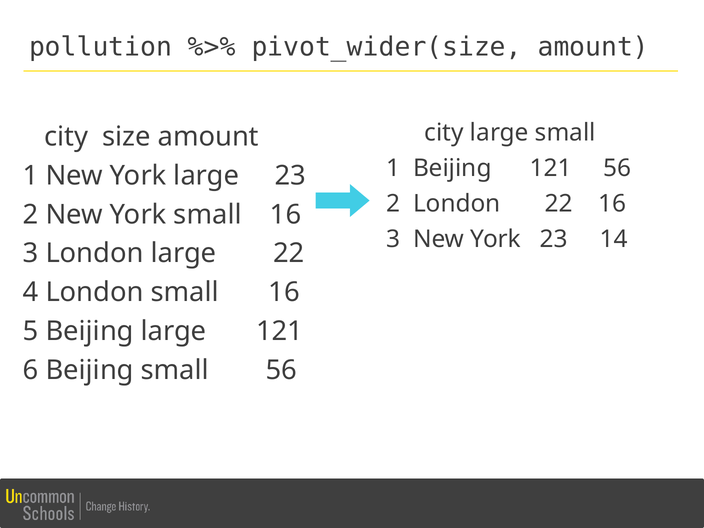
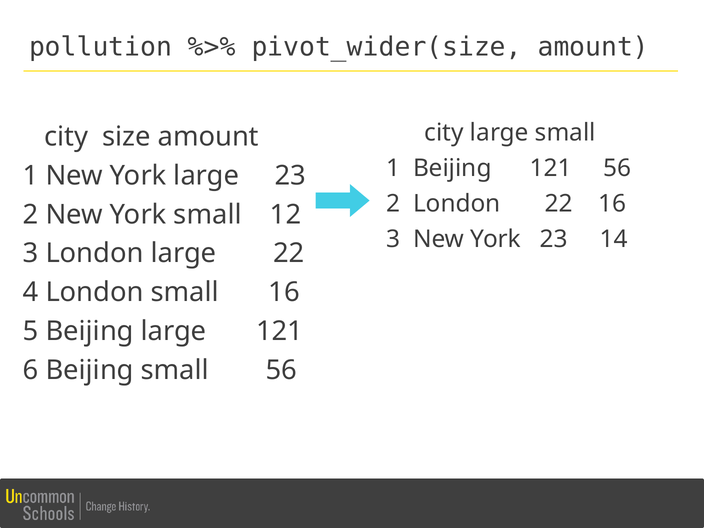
York small 16: 16 -> 12
